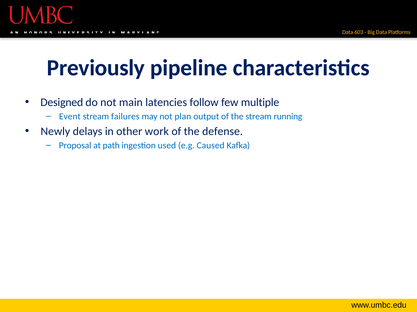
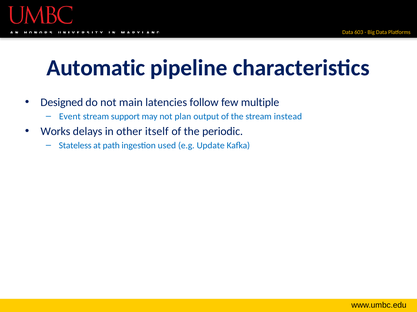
Previously: Previously -> Automatic
failures: failures -> support
running: running -> instead
Newly: Newly -> Works
work: work -> itself
defense: defense -> periodic
Proposal: Proposal -> Stateless
Caused: Caused -> Update
